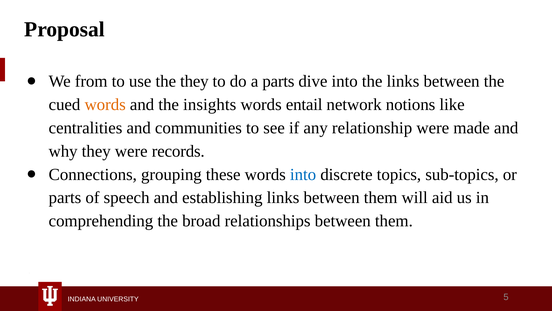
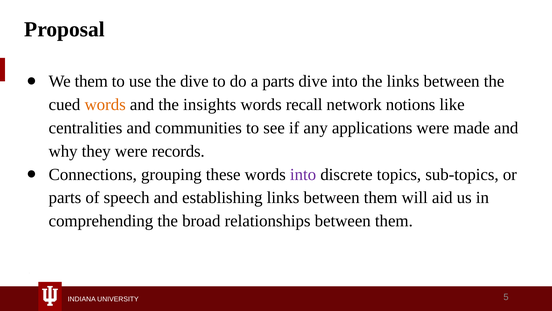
We from: from -> them
the they: they -> dive
entail: entail -> recall
relationship: relationship -> applications
into at (303, 174) colour: blue -> purple
